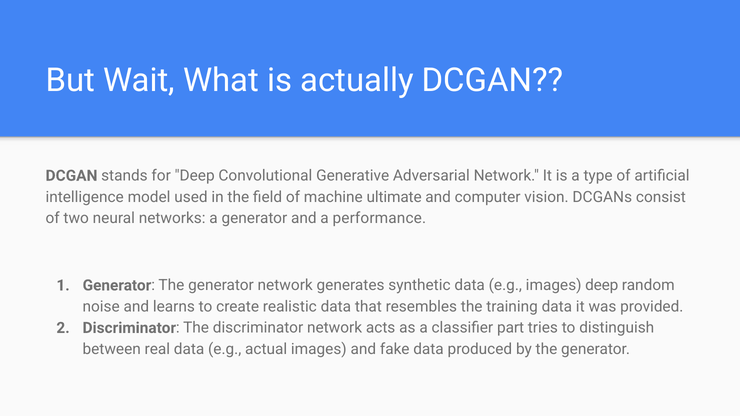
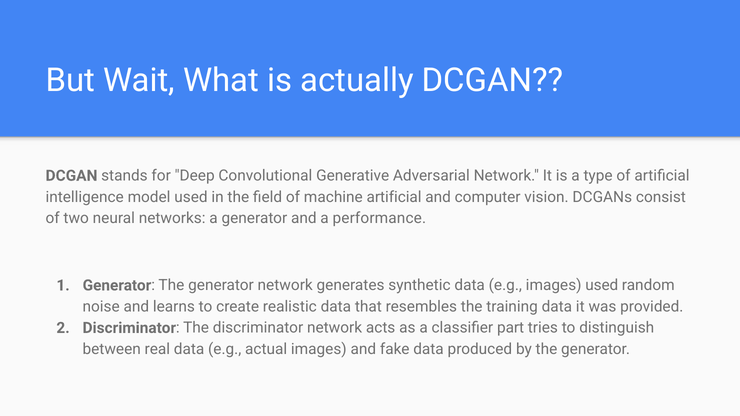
machine ultimate: ultimate -> artificial
images deep: deep -> used
